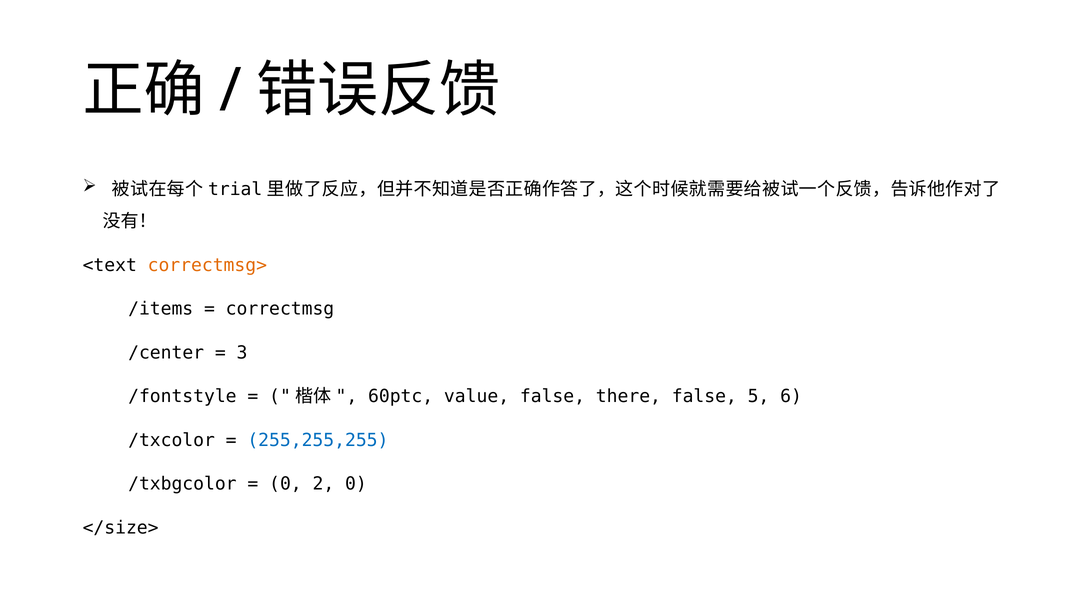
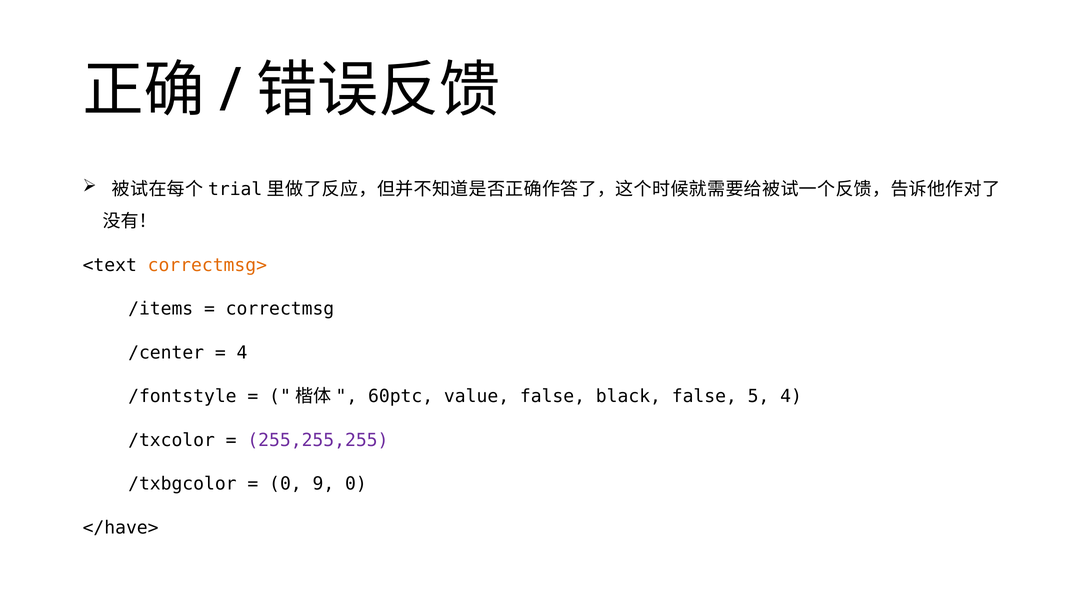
3 at (242, 353): 3 -> 4
there: there -> black
5 6: 6 -> 4
255,255,255 colour: blue -> purple
2: 2 -> 9
</size>: </size> -> </have>
